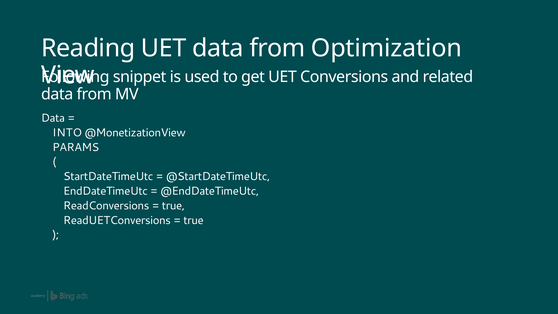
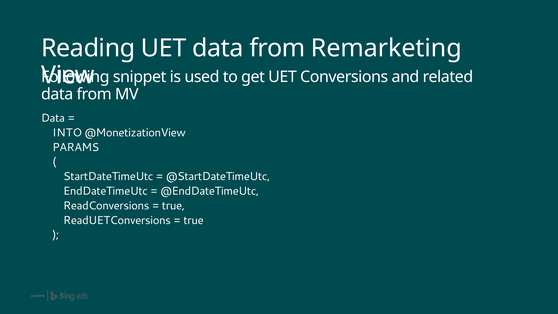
Optimization: Optimization -> Remarketing
